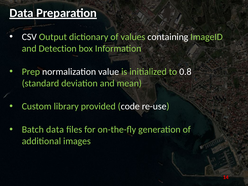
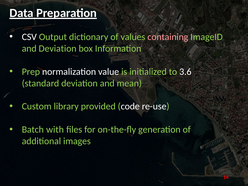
containing colour: white -> pink
and Detection: Detection -> Deviation
0.8: 0.8 -> 3.6
Batch data: data -> with
